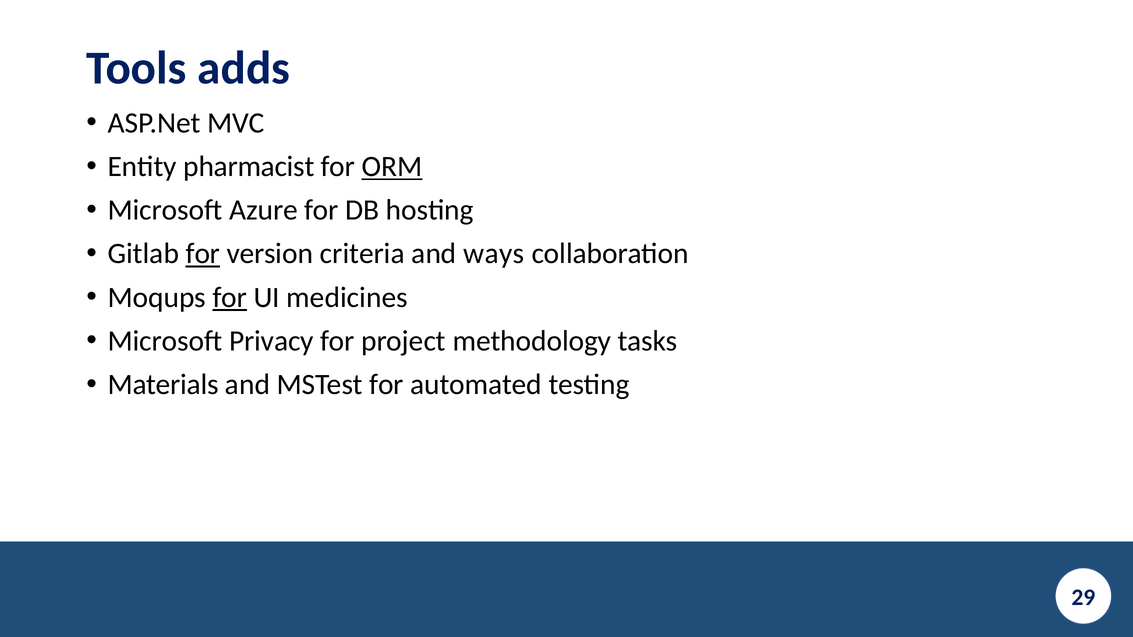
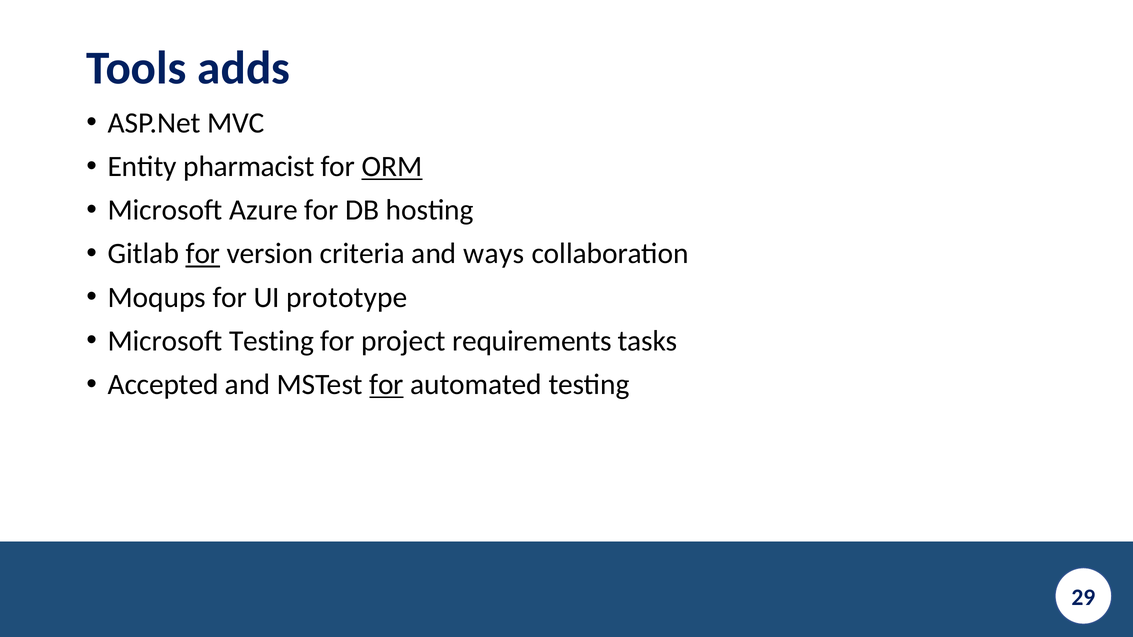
for at (230, 297) underline: present -> none
medicines: medicines -> prototype
Microsoft Privacy: Privacy -> Testing
methodology: methodology -> requirements
Materials: Materials -> Accepted
for at (387, 385) underline: none -> present
